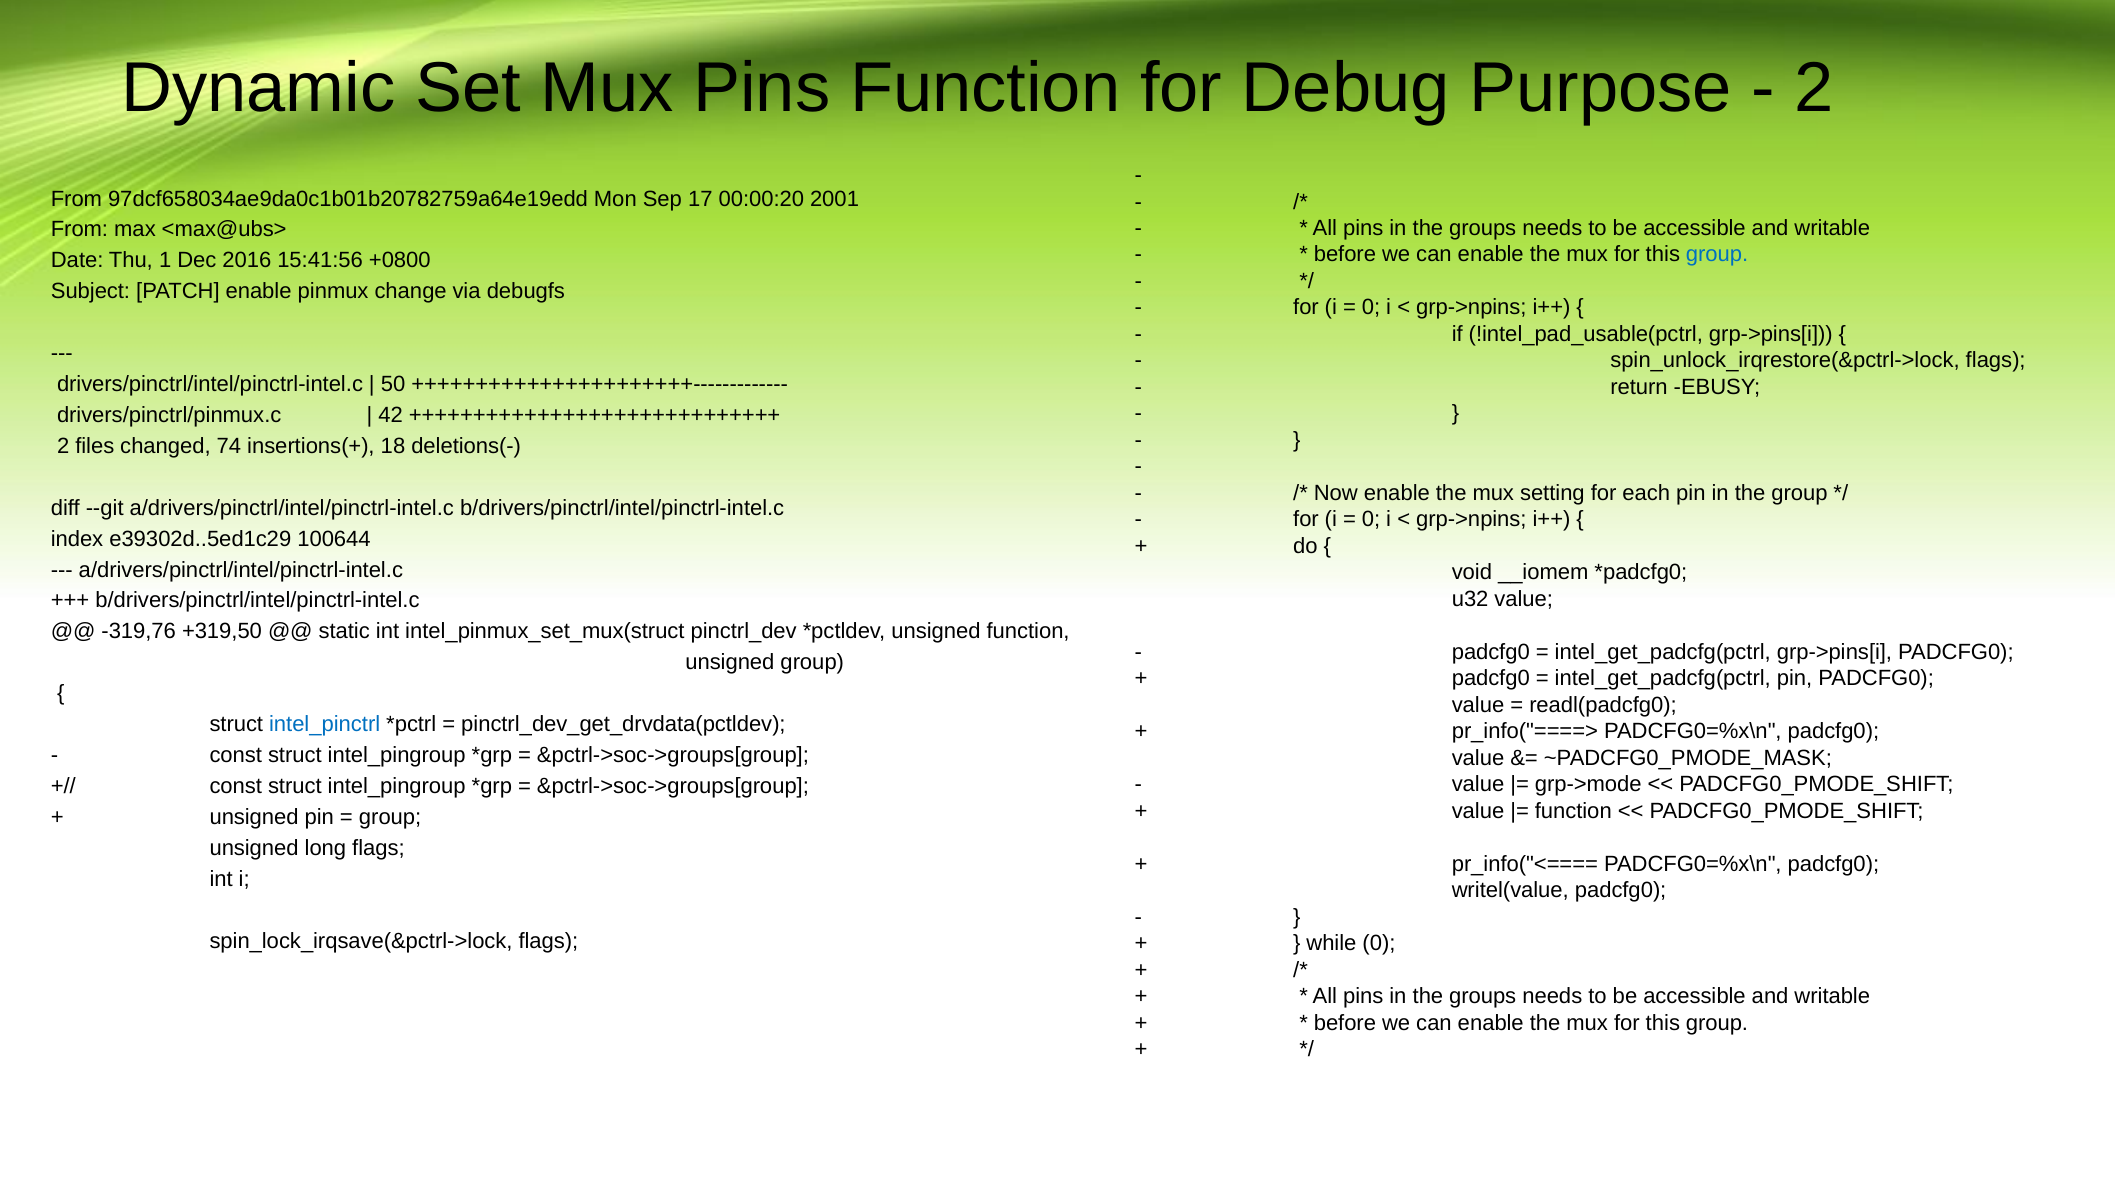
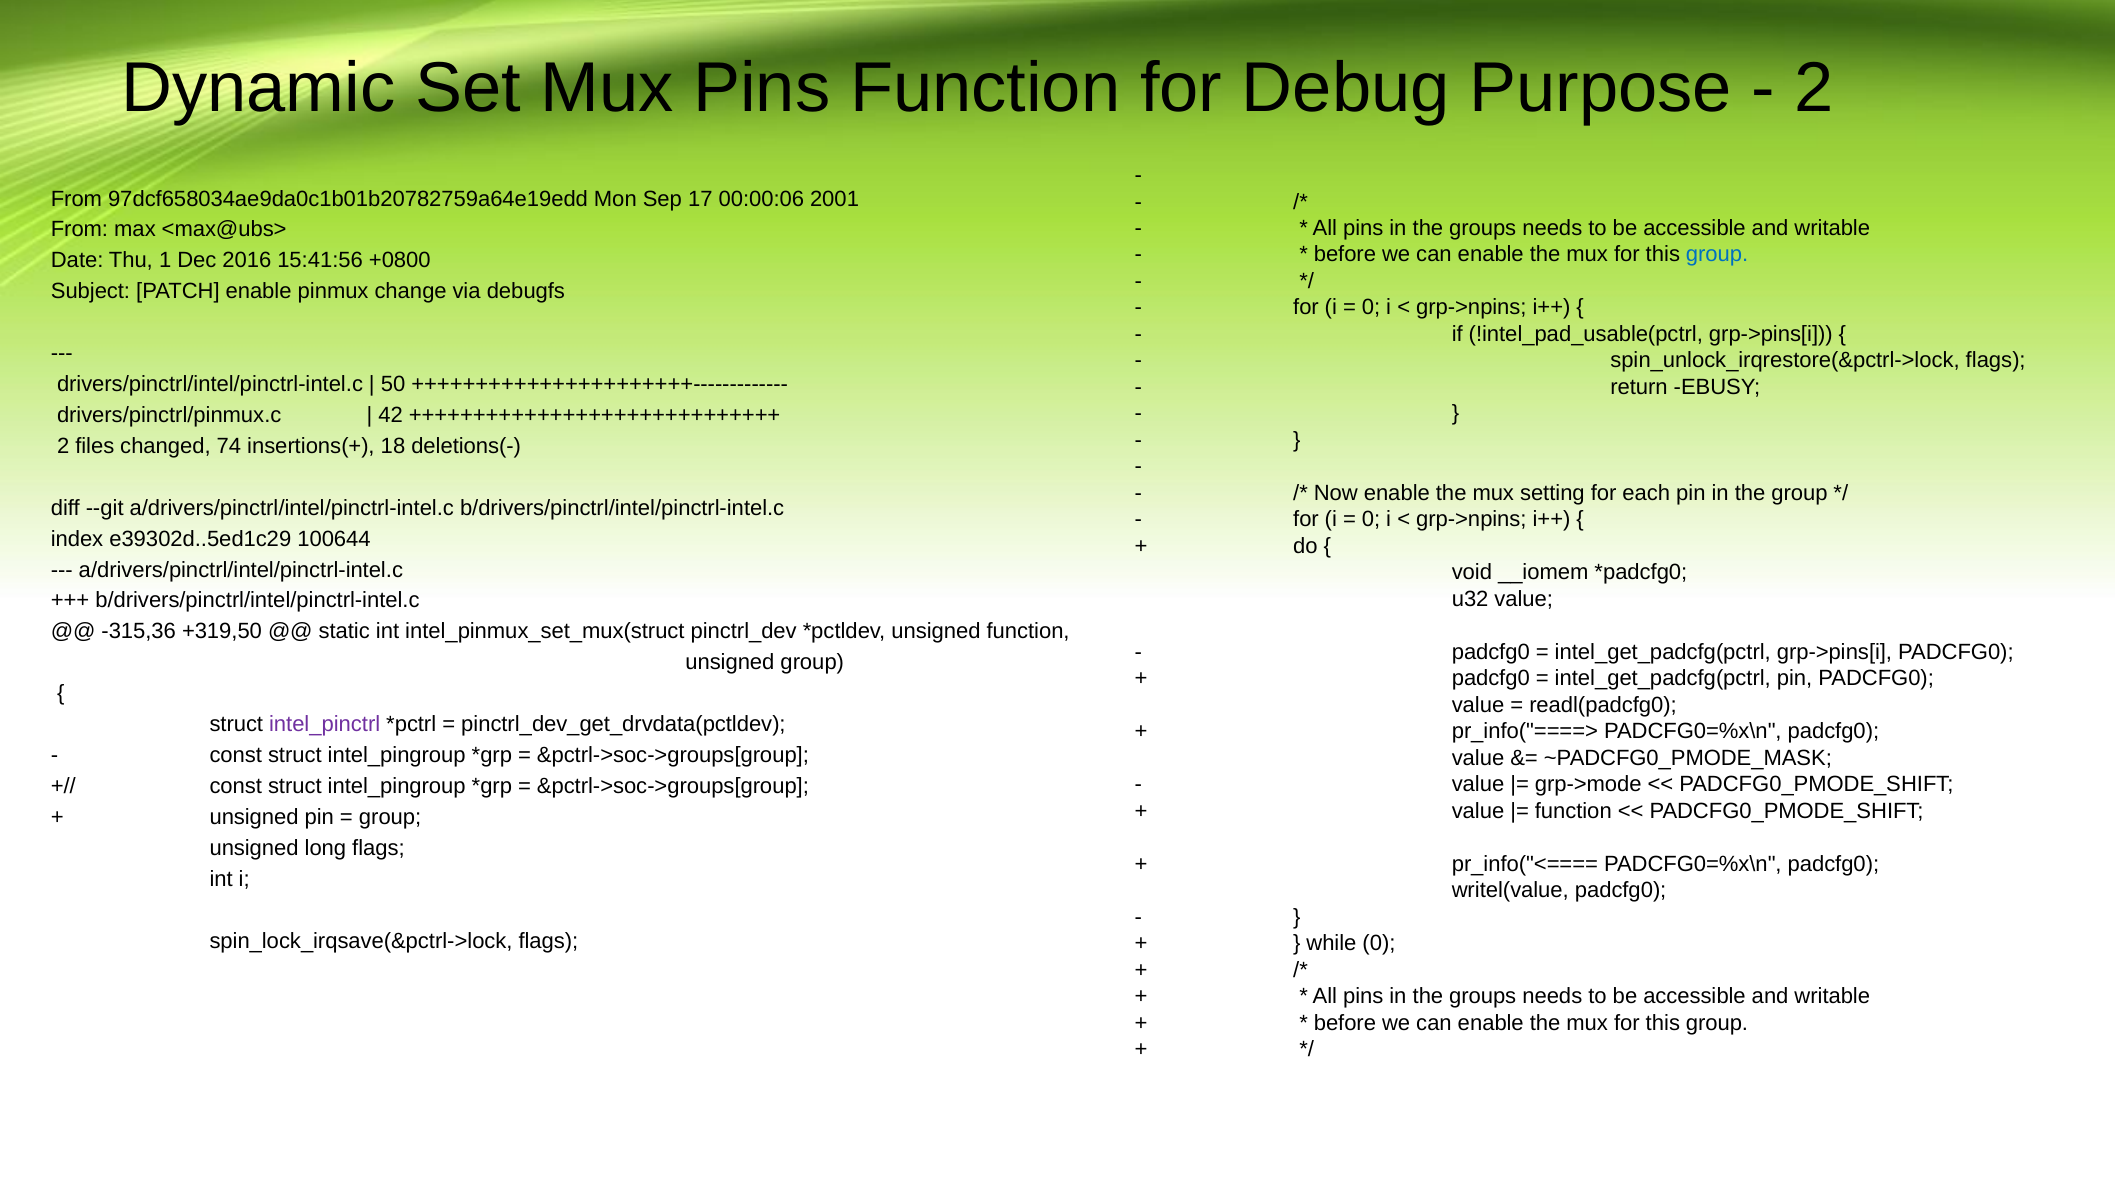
00:00:20: 00:00:20 -> 00:00:06
-319,76: -319,76 -> -315,36
intel_pinctrl colour: blue -> purple
